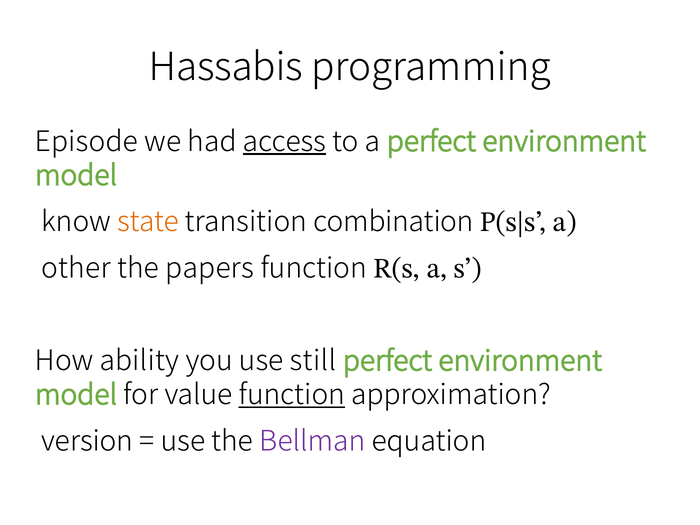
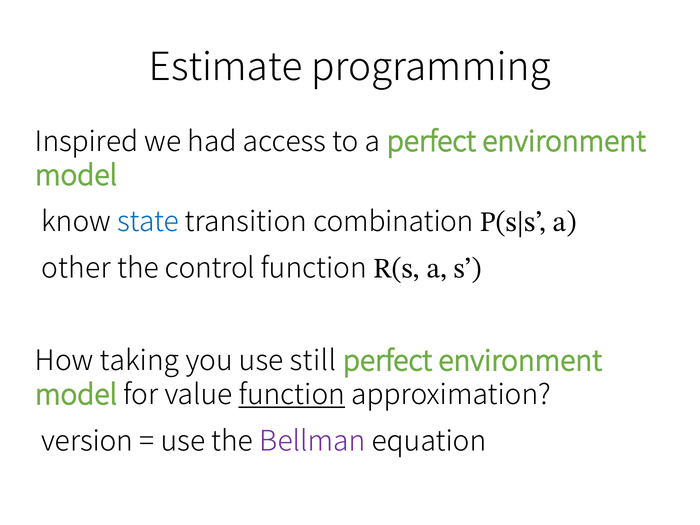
Hassabis: Hassabis -> Estimate
Episode: Episode -> Inspired
access underline: present -> none
state colour: orange -> blue
papers: papers -> control
ability: ability -> taking
